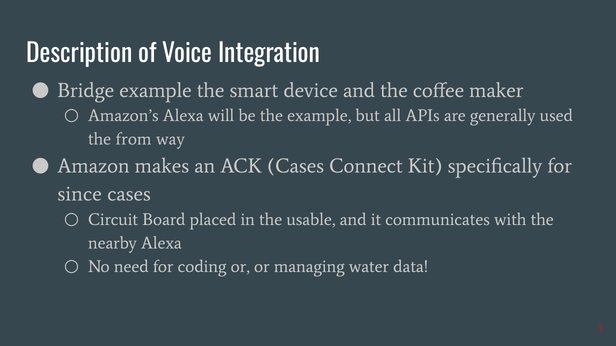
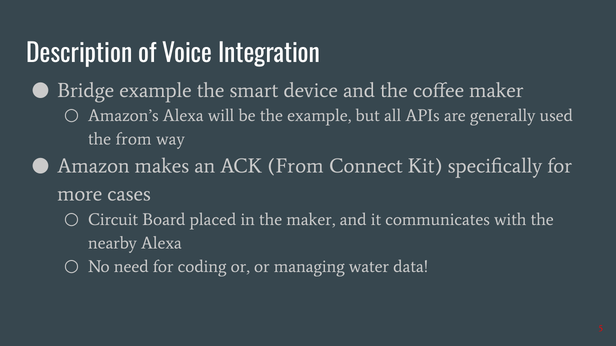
ACK Cases: Cases -> From
since: since -> more
the usable: usable -> maker
